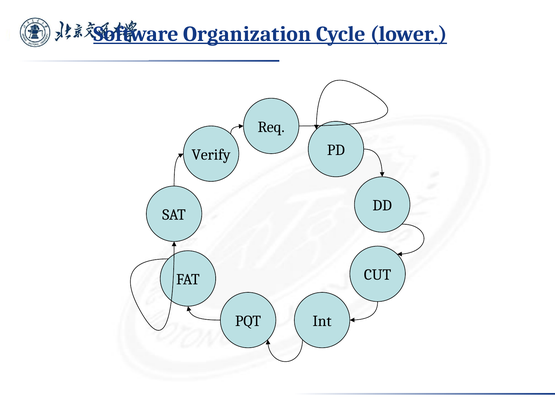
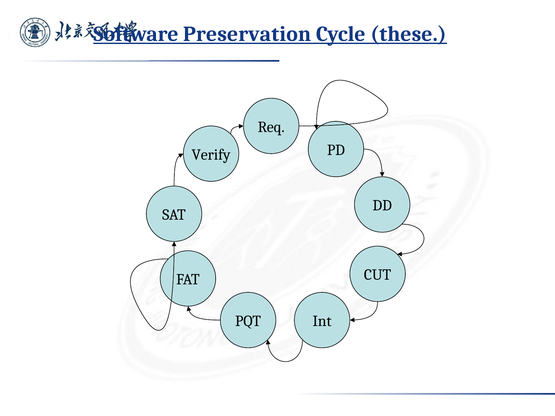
Organization: Organization -> Preservation
lower: lower -> these
